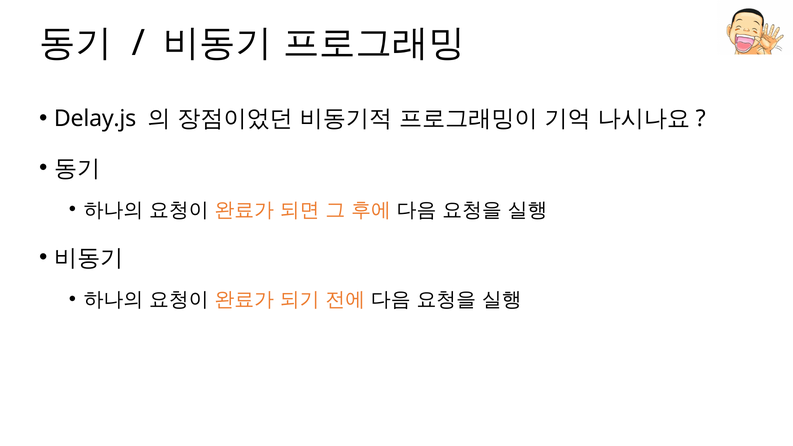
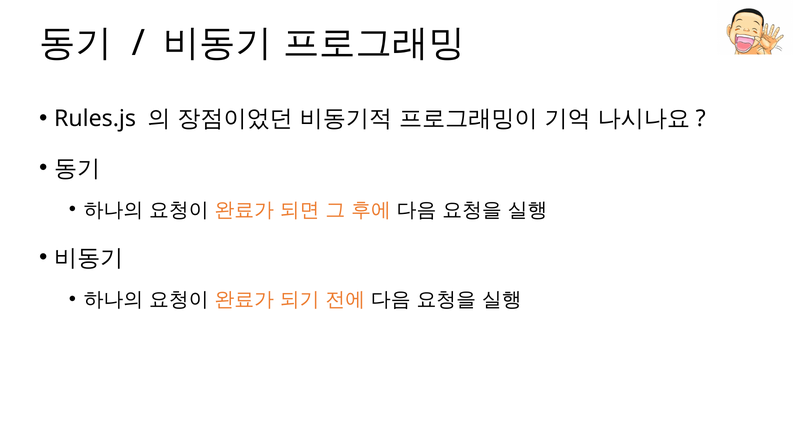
Delay.js: Delay.js -> Rules.js
